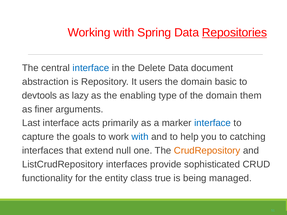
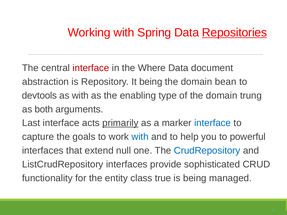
interface at (91, 68) colour: blue -> red
Delete: Delete -> Where
It users: users -> being
basic: basic -> bean
as lazy: lazy -> with
them: them -> trung
finer: finer -> both
primarily underline: none -> present
catching: catching -> powerful
CrudRepository colour: orange -> blue
